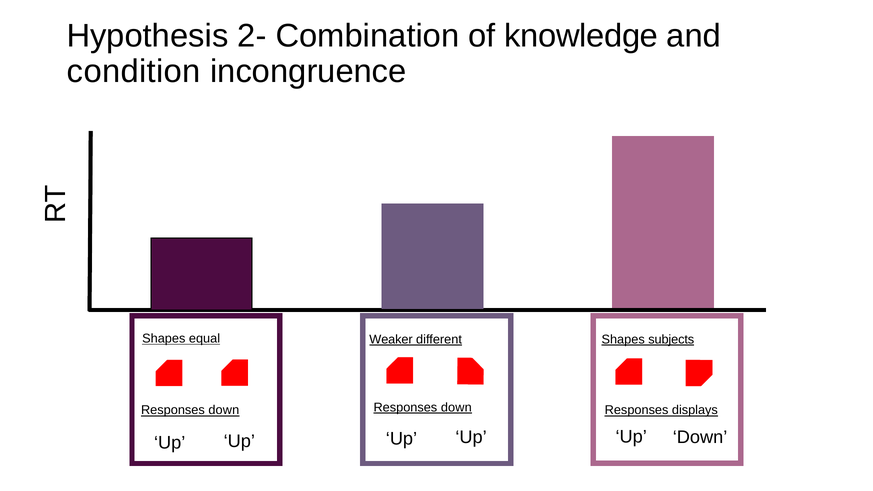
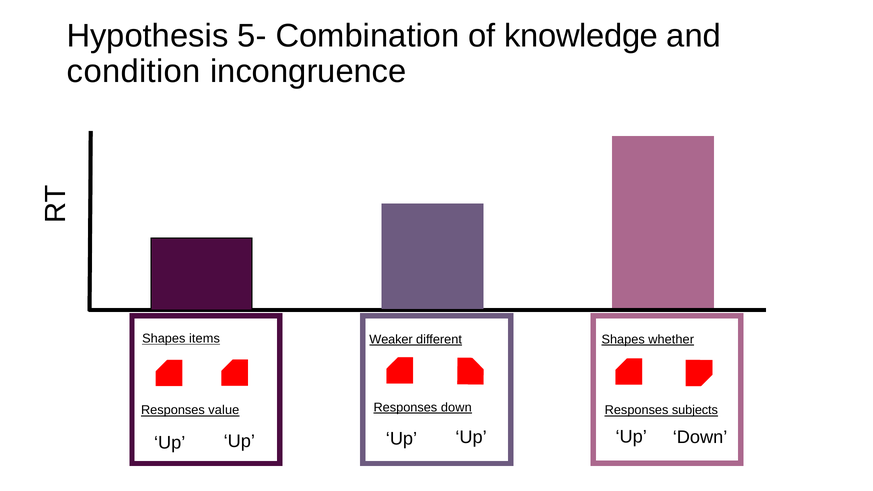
2-: 2- -> 5-
equal: equal -> items
subjects: subjects -> whether
down at (224, 410): down -> value
displays: displays -> subjects
